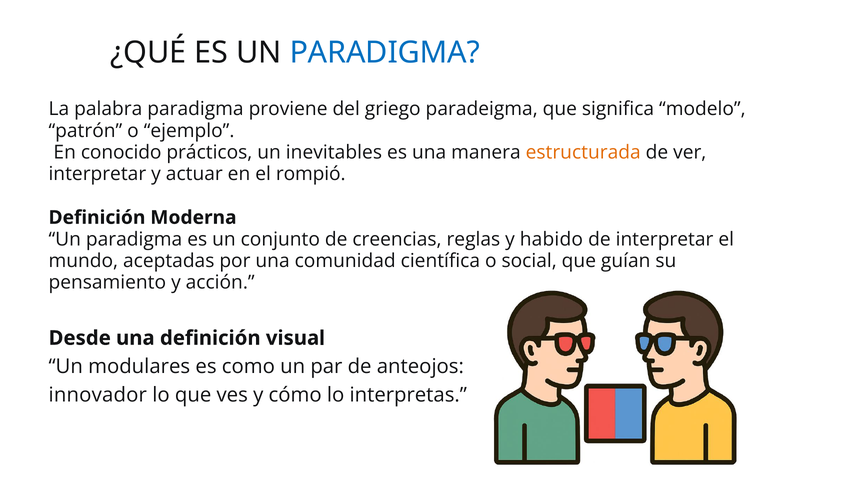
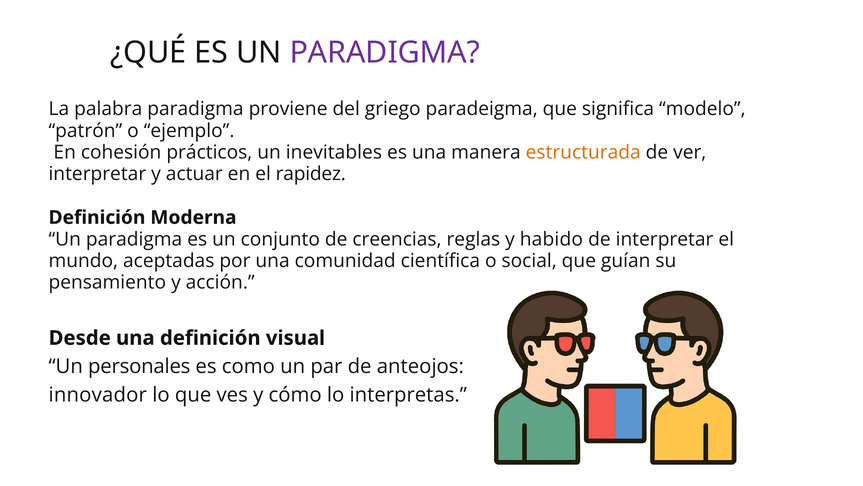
PARADIGMA at (385, 53) colour: blue -> purple
conocido: conocido -> cohesión
rompió: rompió -> rapidez
modulares: modulares -> personales
